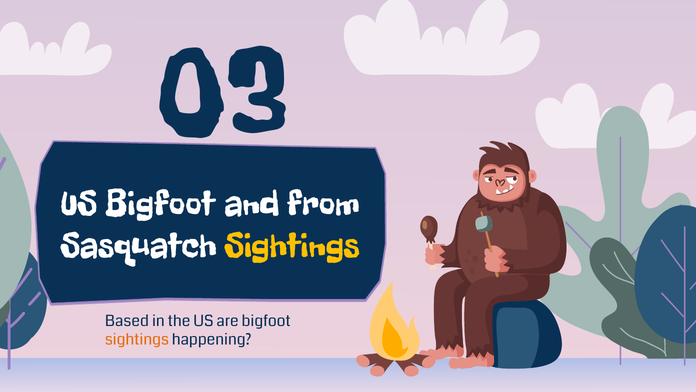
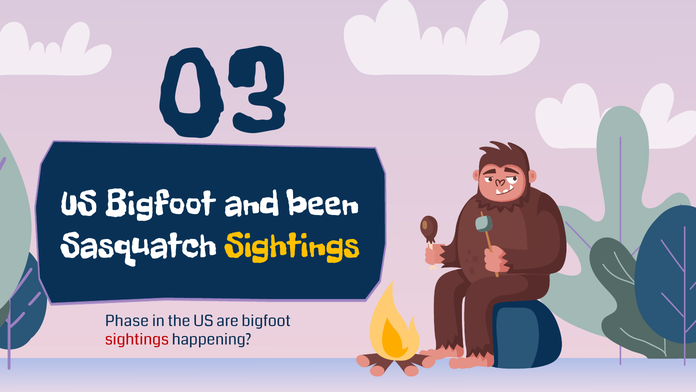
from: from -> been
Based: Based -> Phase
sightings at (137, 339) colour: orange -> red
